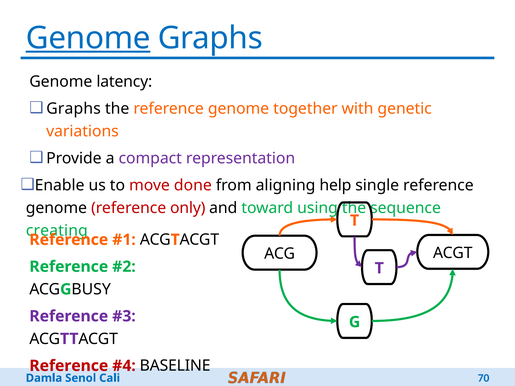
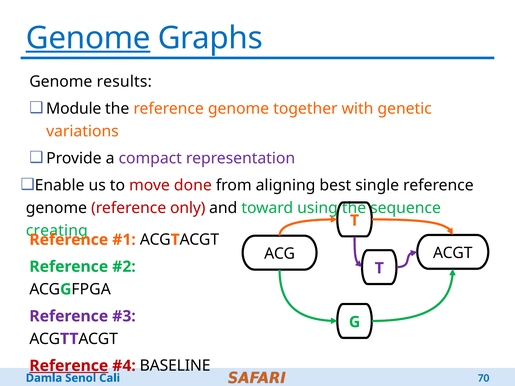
latency: latency -> results
Graphs at (74, 109): Graphs -> Module
help: help -> best
BUSY: BUSY -> FPGA
Reference at (69, 366) underline: none -> present
